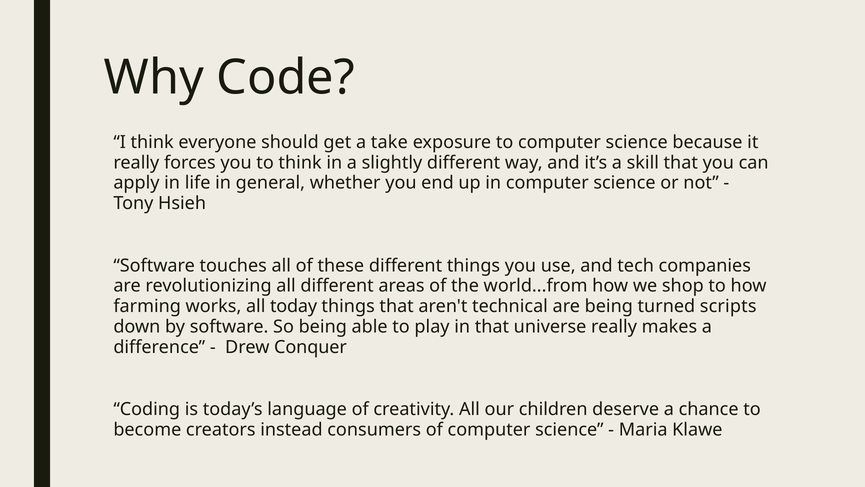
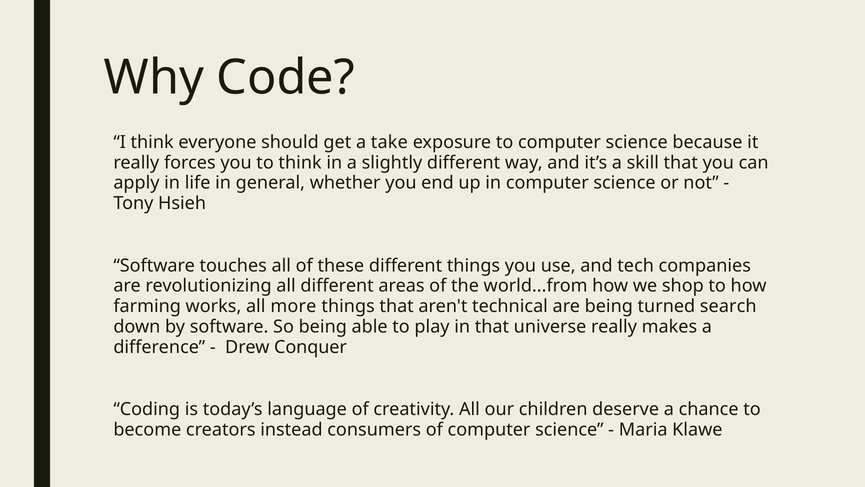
today: today -> more
scripts: scripts -> search
